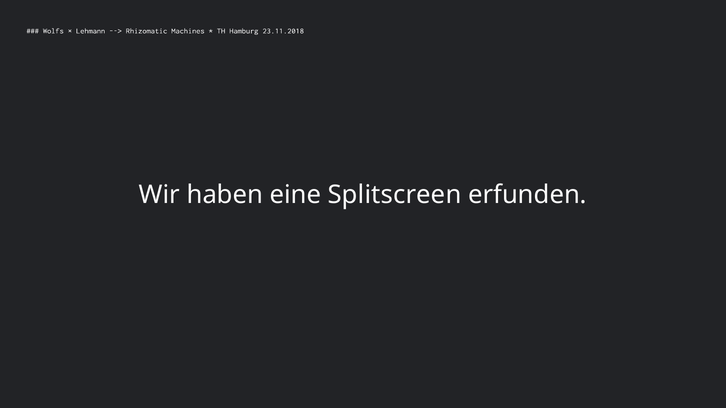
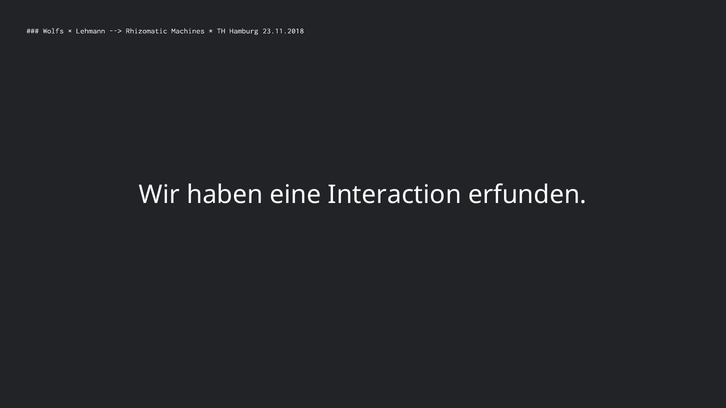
Splitscreen: Splitscreen -> Interaction
